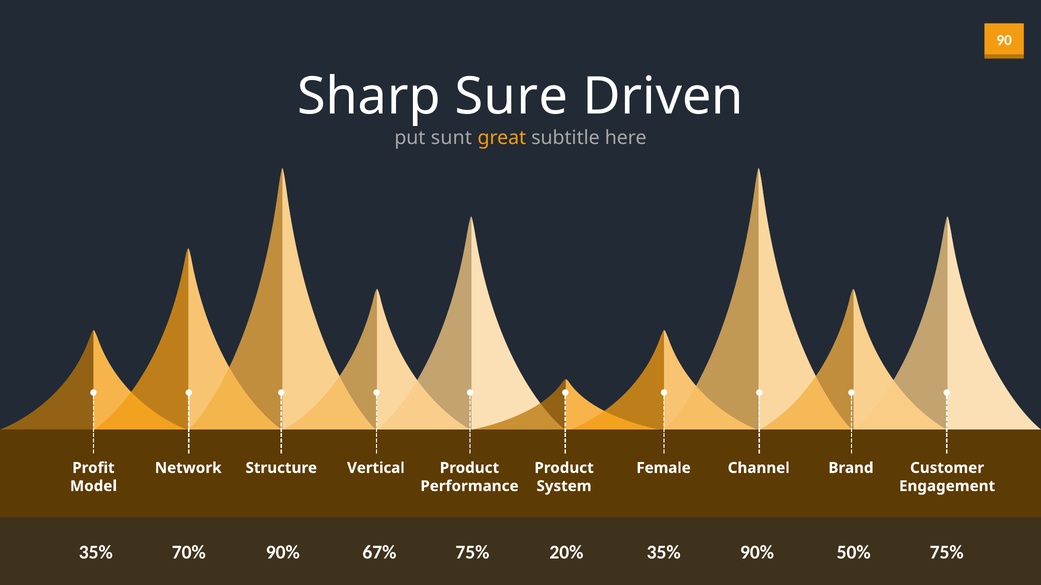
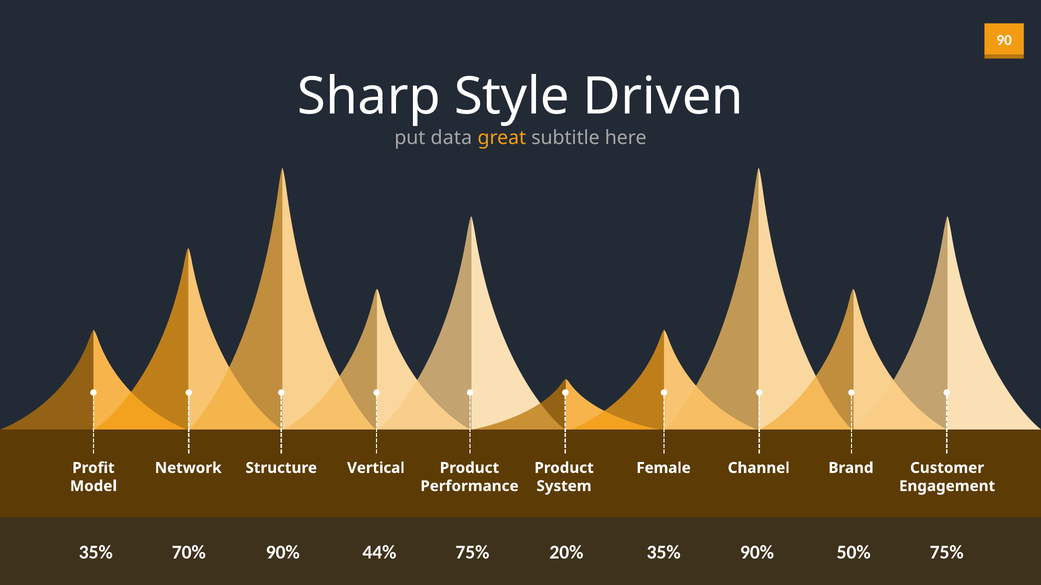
Sure: Sure -> Style
sunt: sunt -> data
67%: 67% -> 44%
